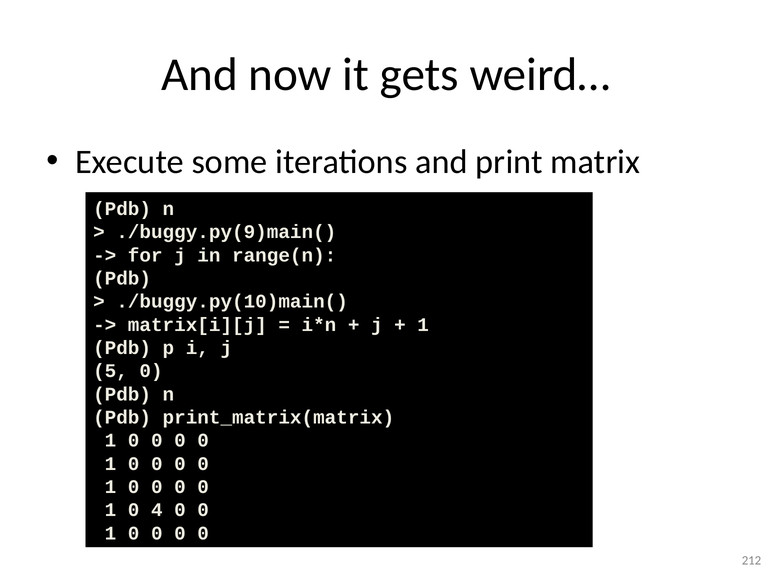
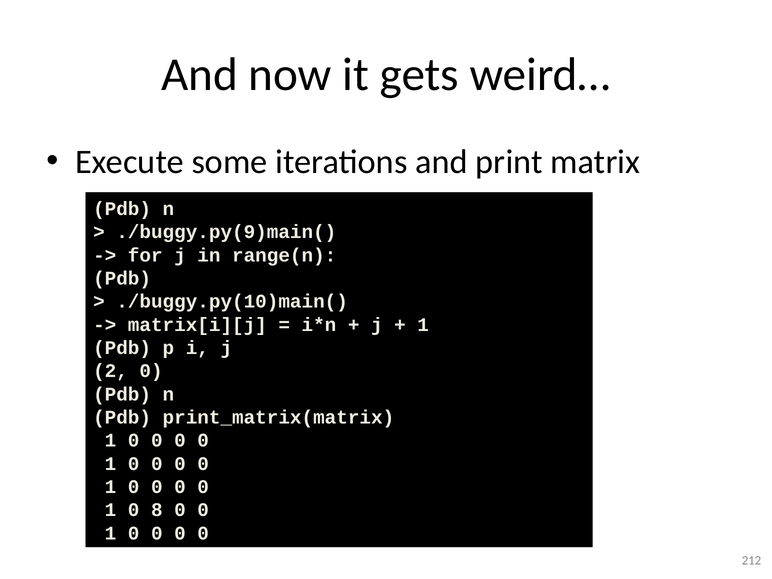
5: 5 -> 2
4: 4 -> 8
